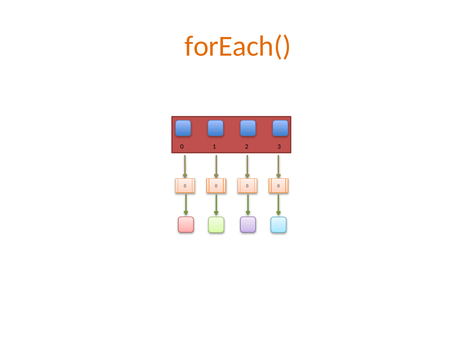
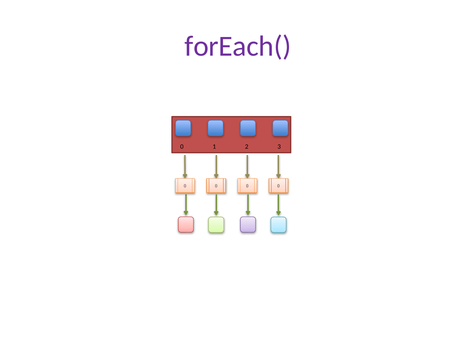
forEach( colour: orange -> purple
